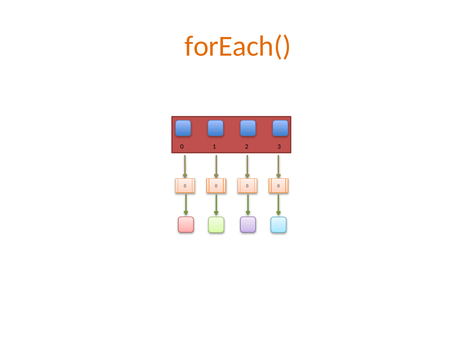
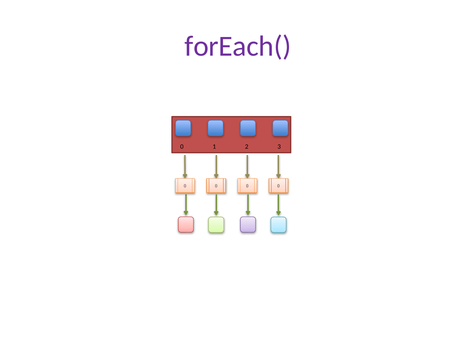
forEach( colour: orange -> purple
